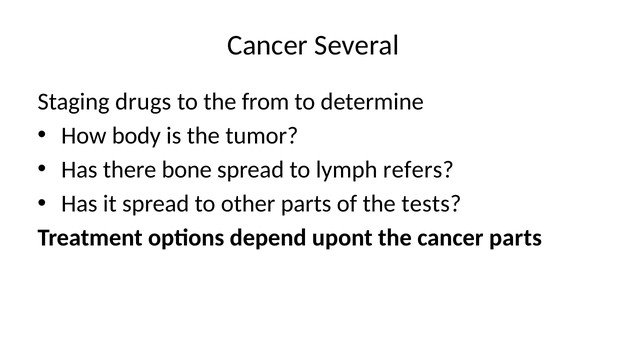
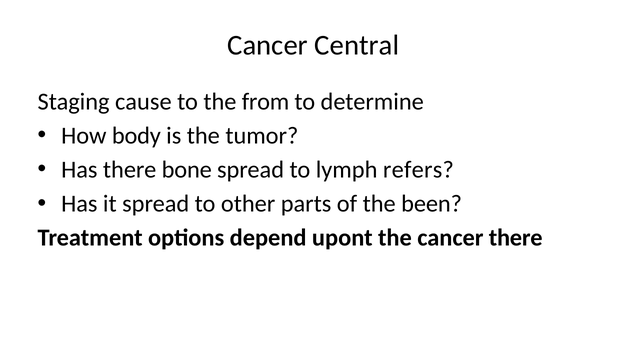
Several: Several -> Central
drugs: drugs -> cause
tests: tests -> been
cancer parts: parts -> there
